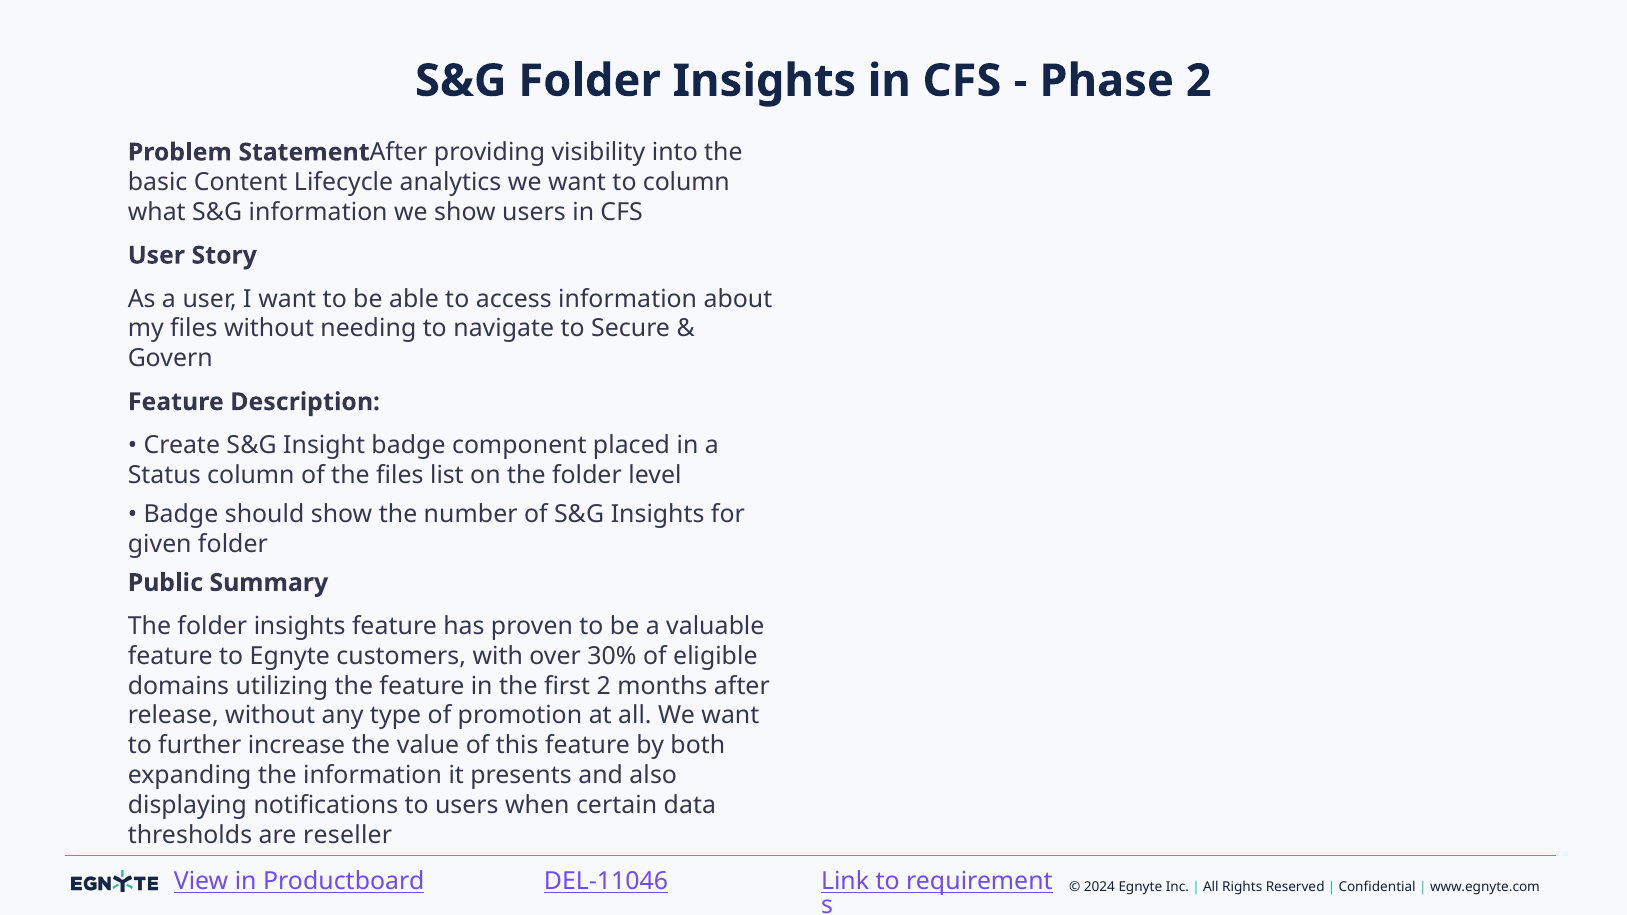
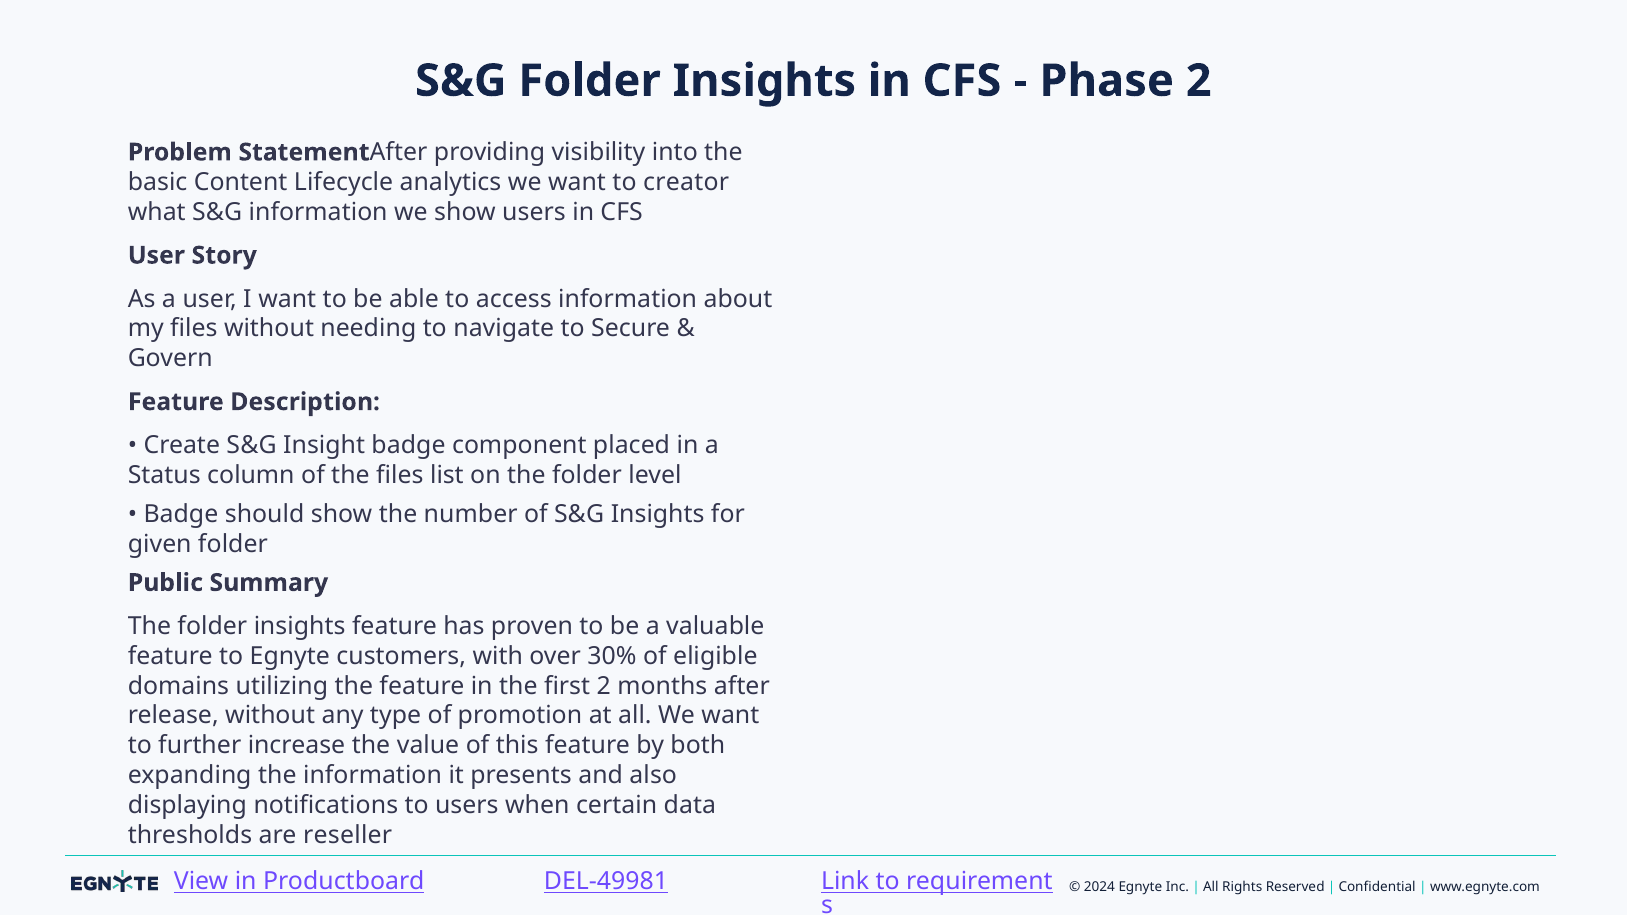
to column: column -> creator
DEL-11046: DEL-11046 -> DEL-49981
